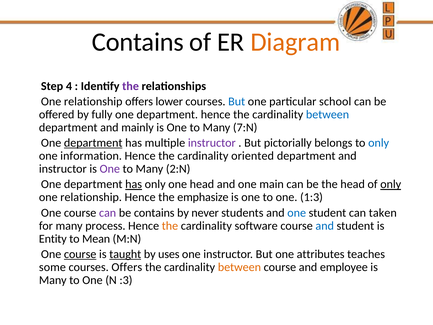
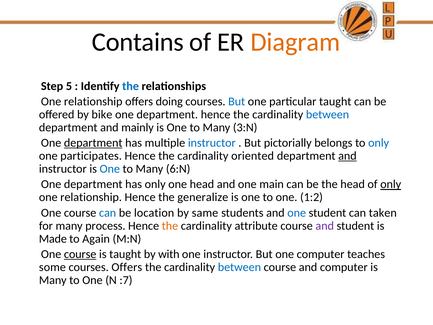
4: 4 -> 5
the at (131, 86) colour: purple -> blue
lower: lower -> doing
particular school: school -> taught
fully: fully -> bike
7:N: 7:N -> 3:N
instructor at (212, 143) colour: purple -> blue
information: information -> participates
and at (347, 156) underline: none -> present
One at (110, 169) colour: purple -> blue
2:N: 2:N -> 6:N
has at (134, 184) underline: present -> none
emphasize: emphasize -> generalize
1:3: 1:3 -> 1:2
can at (108, 213) colour: purple -> blue
be contains: contains -> location
never: never -> same
software: software -> attribute
and at (325, 226) colour: blue -> purple
Entity: Entity -> Made
Mean: Mean -> Again
taught at (125, 254) underline: present -> none
uses: uses -> with
one attributes: attributes -> computer
between at (239, 267) colour: orange -> blue
and employee: employee -> computer
:3: :3 -> :7
